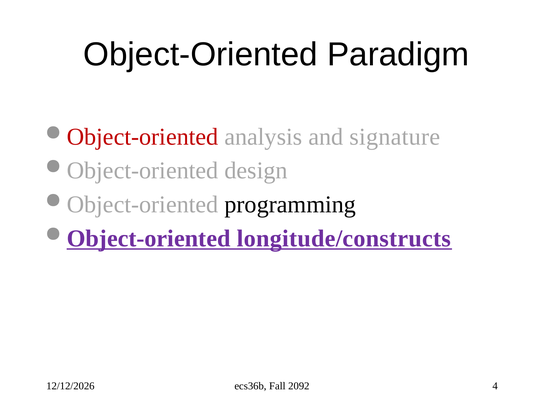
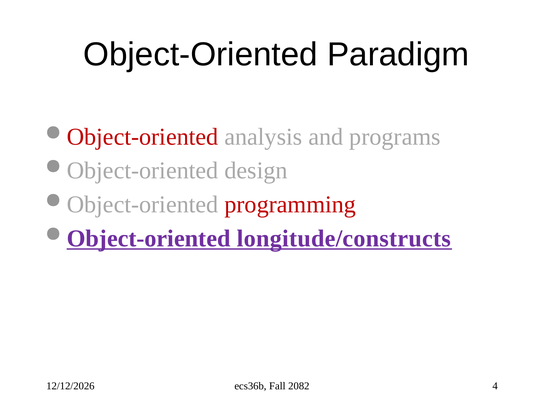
signature: signature -> programs
programming colour: black -> red
2092: 2092 -> 2082
